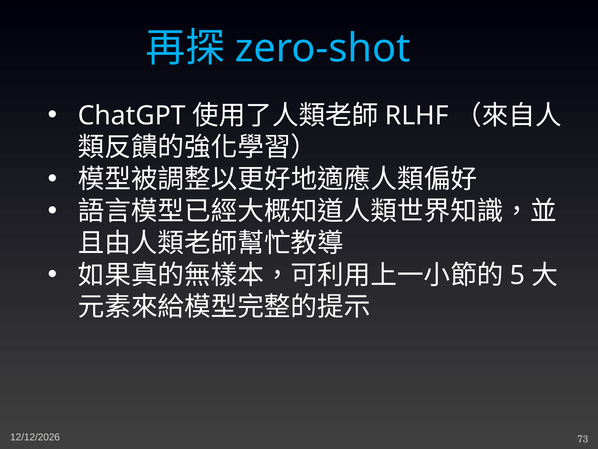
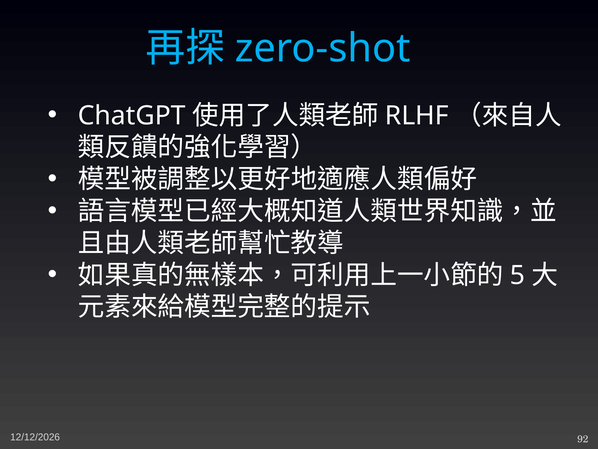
73: 73 -> 92
